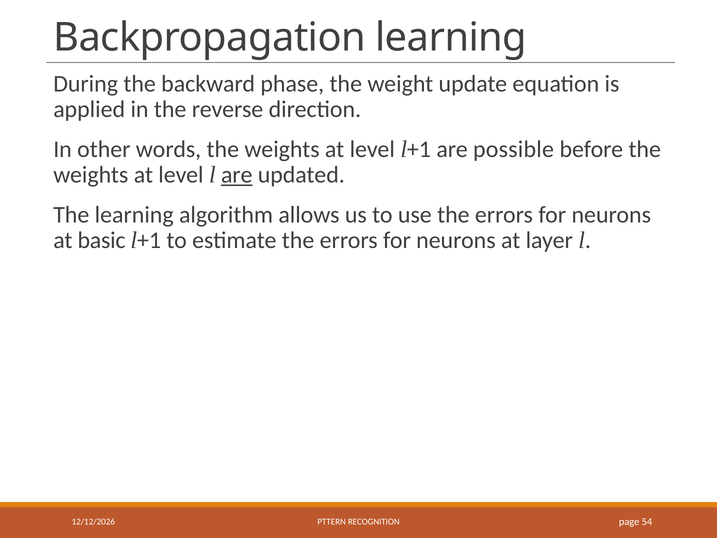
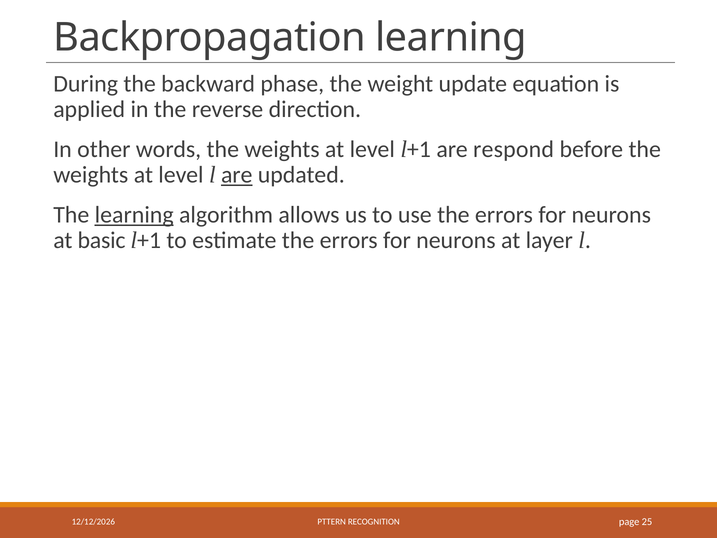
possible: possible -> respond
learning at (134, 215) underline: none -> present
54: 54 -> 25
